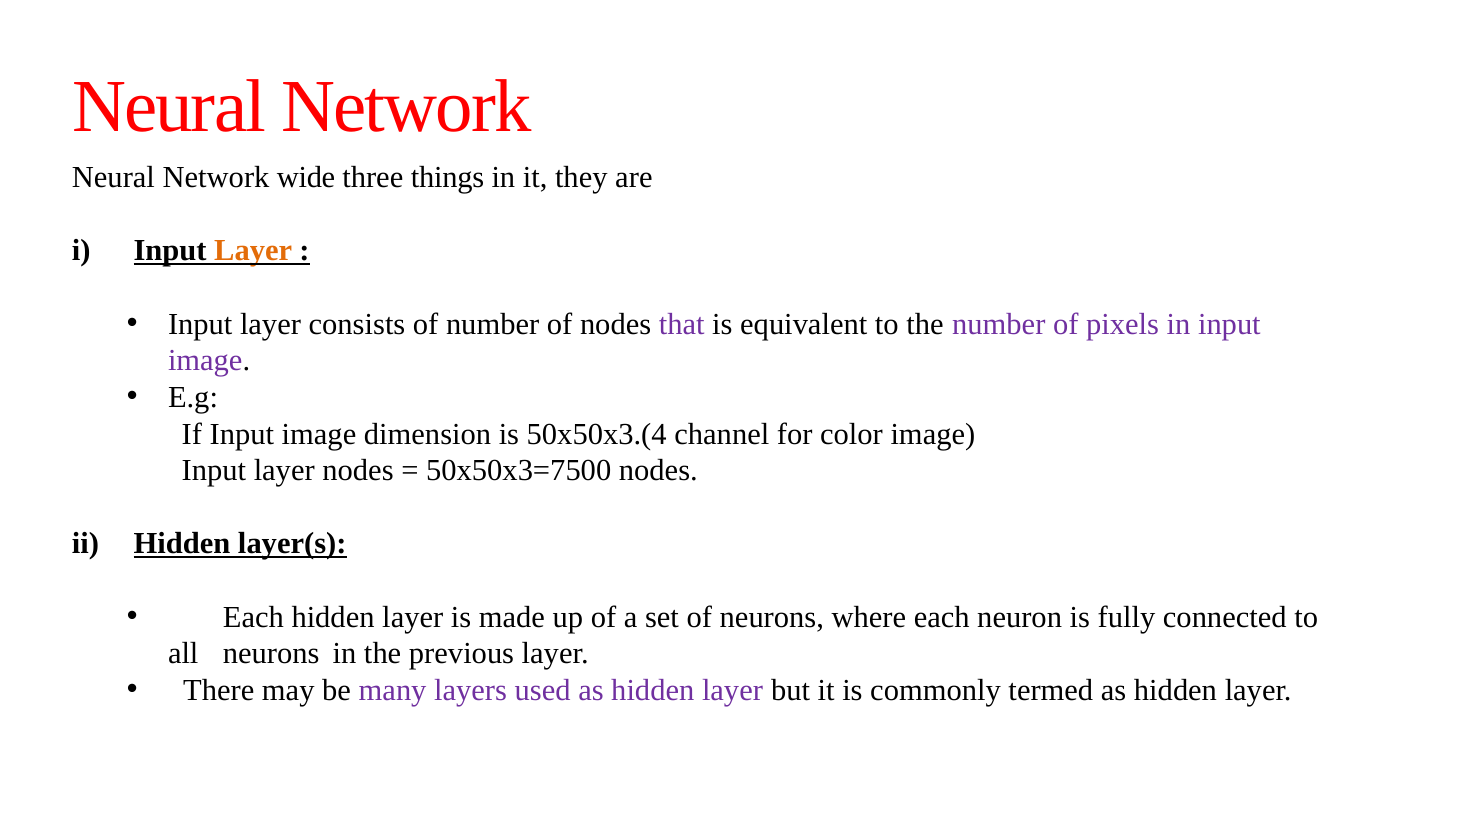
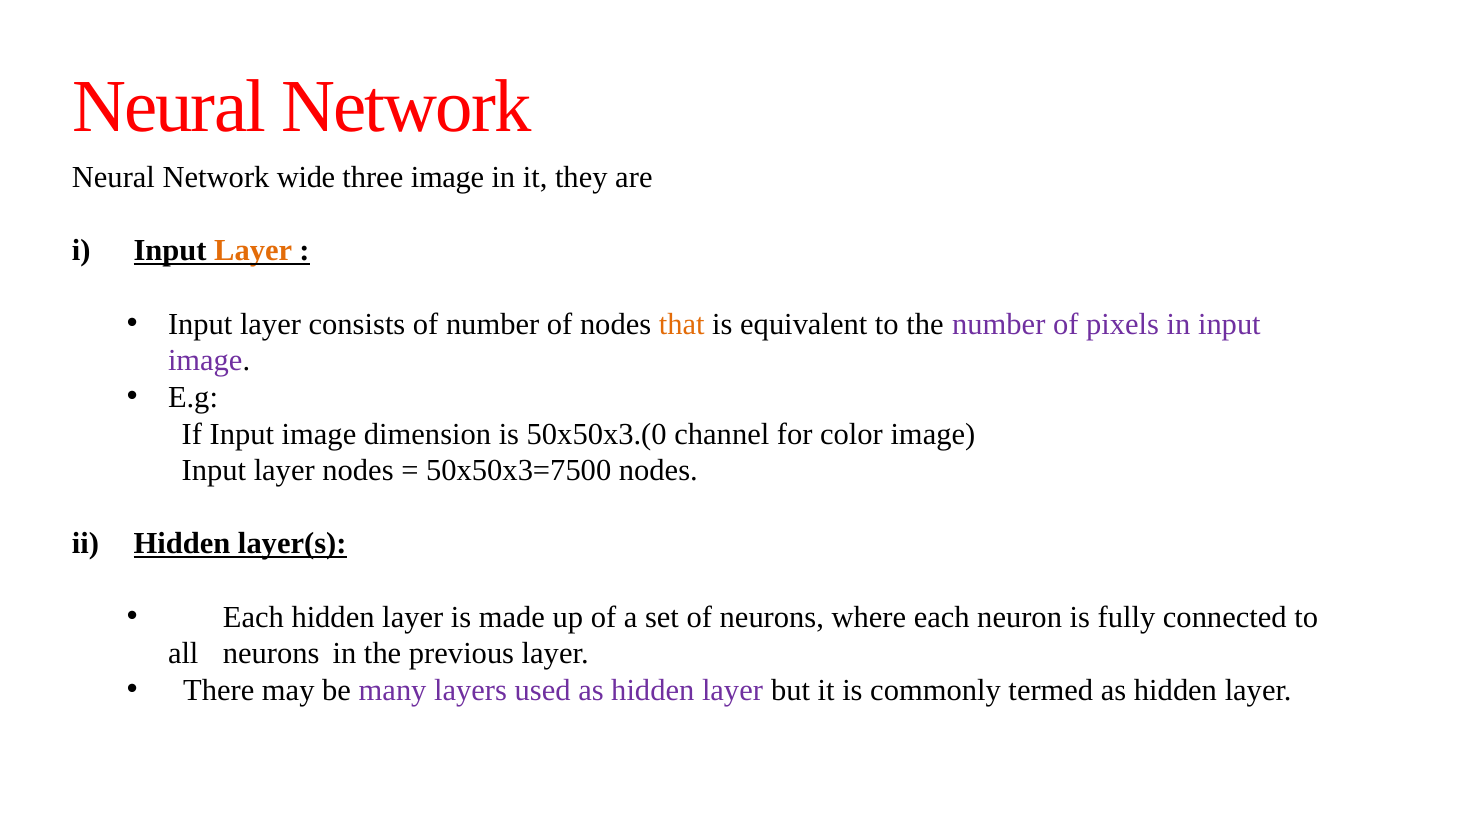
three things: things -> image
that colour: purple -> orange
50x50x3.(4: 50x50x3.(4 -> 50x50x3.(0
